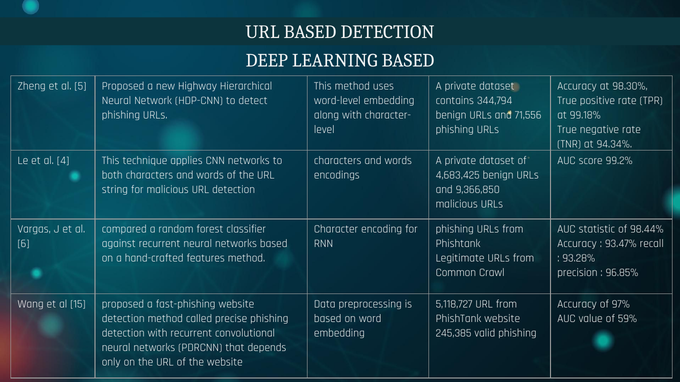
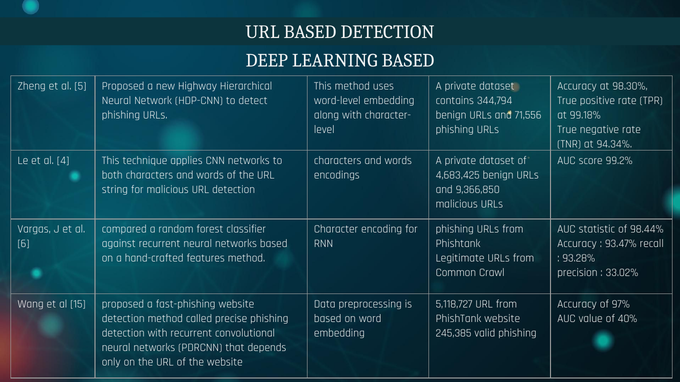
96.85%: 96.85% -> 33.02%
59%: 59% -> 40%
